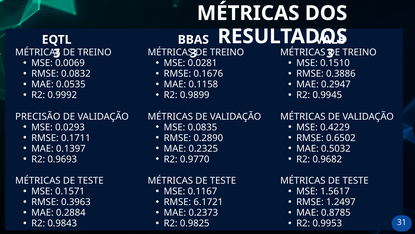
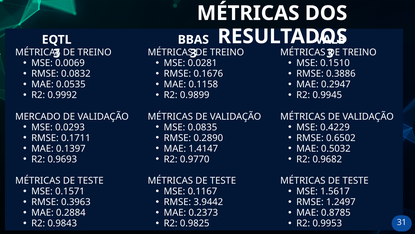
PRECISÃO: PRECISÃO -> MERCADO
0.2325: 0.2325 -> 1.4147
6.1721: 6.1721 -> 3.9442
